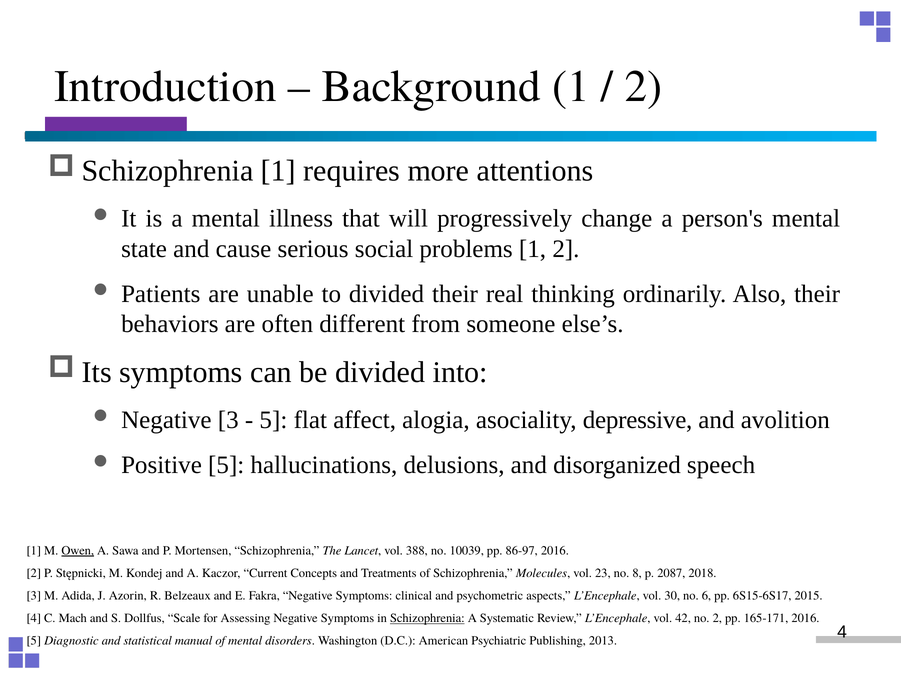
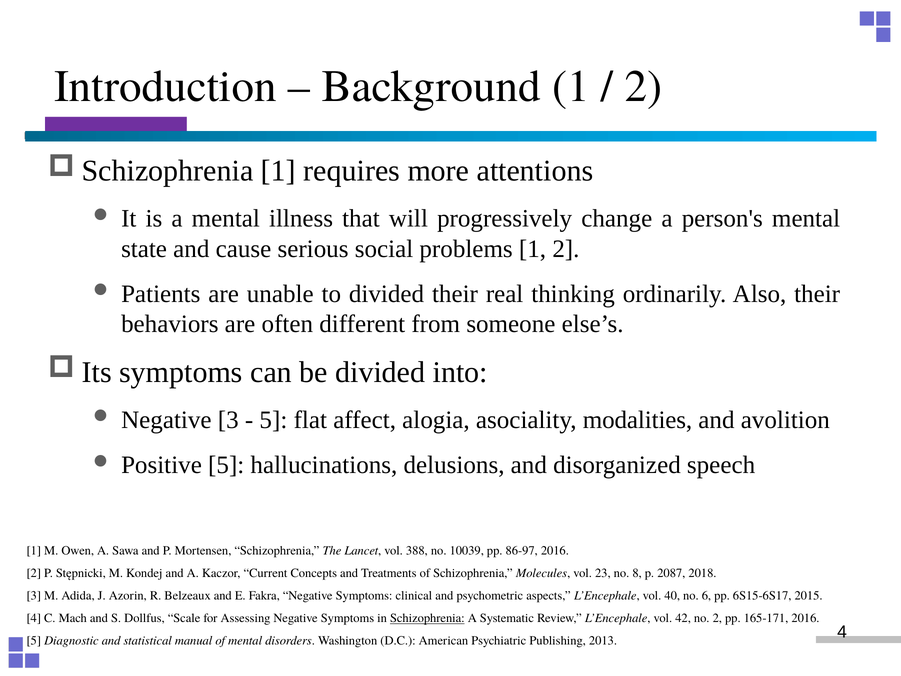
depressive: depressive -> modalities
Owen underline: present -> none
30: 30 -> 40
